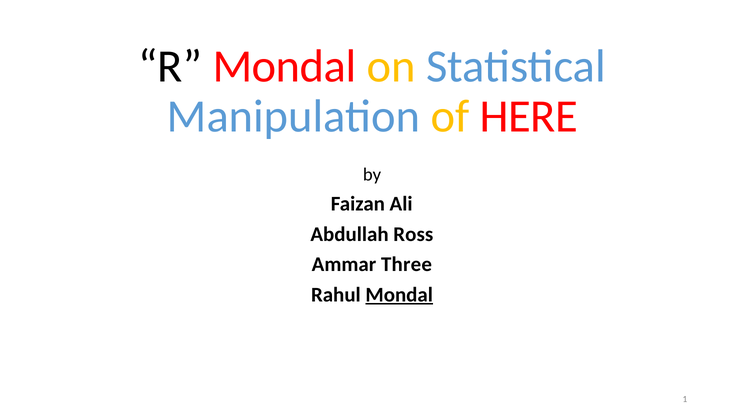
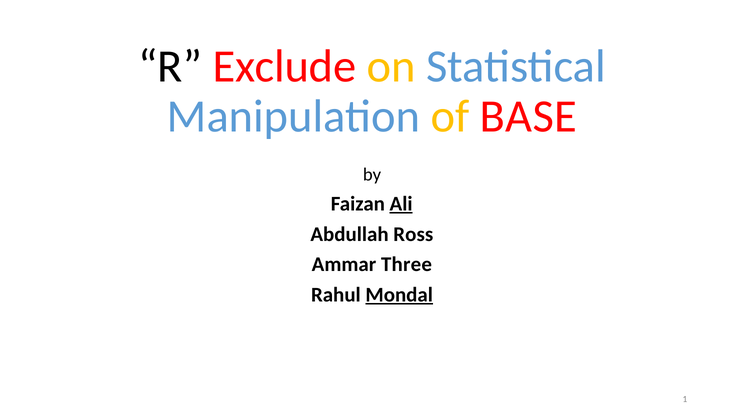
R Mondal: Mondal -> Exclude
HERE: HERE -> BASE
Ali underline: none -> present
